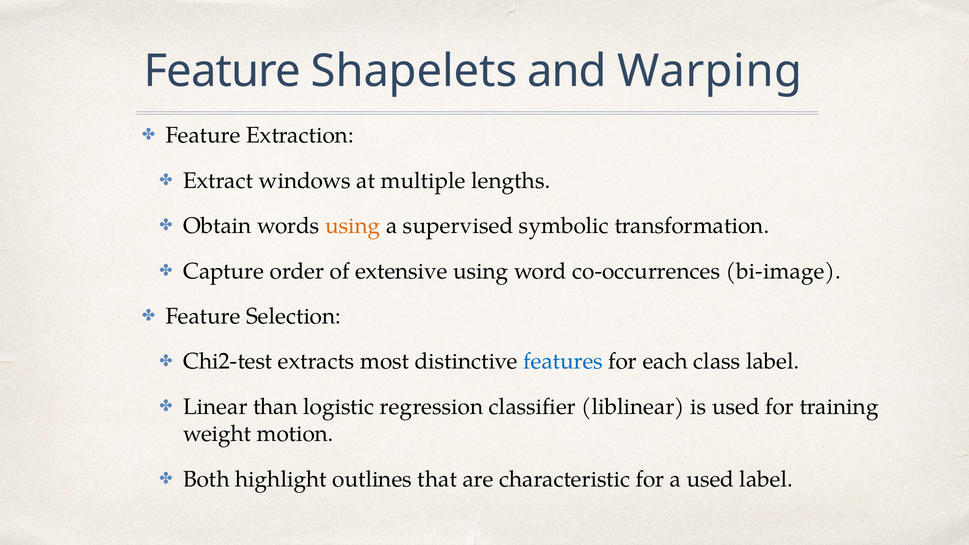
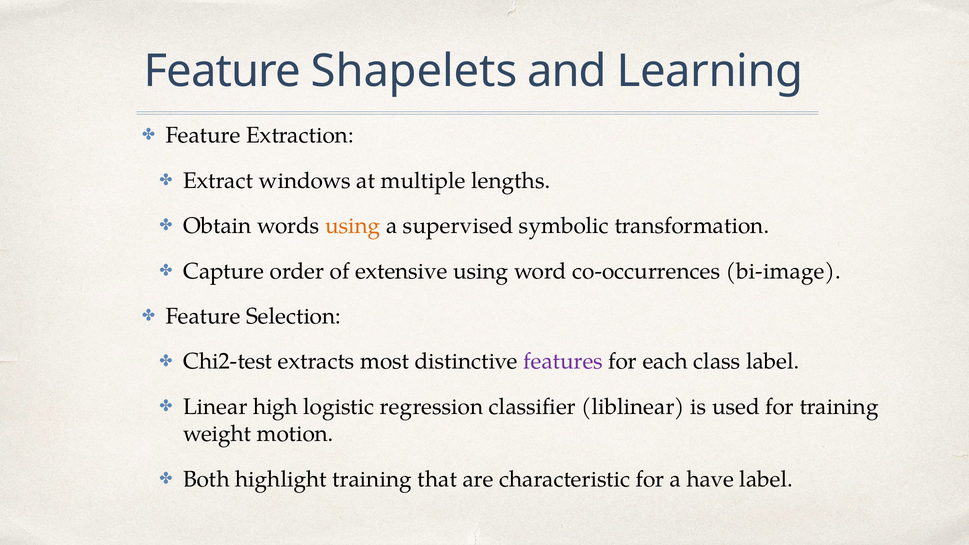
Warping: Warping -> Learning
features colour: blue -> purple
than: than -> high
highlight outlines: outlines -> training
a used: used -> have
